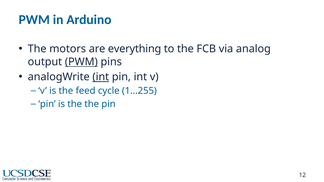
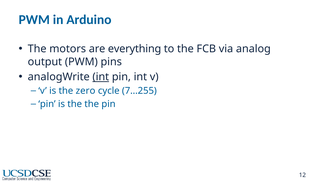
PWM at (81, 62) underline: present -> none
feed: feed -> zero
1…255: 1…255 -> 7…255
